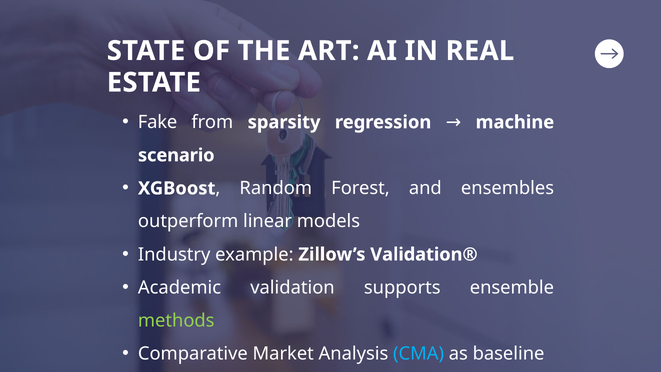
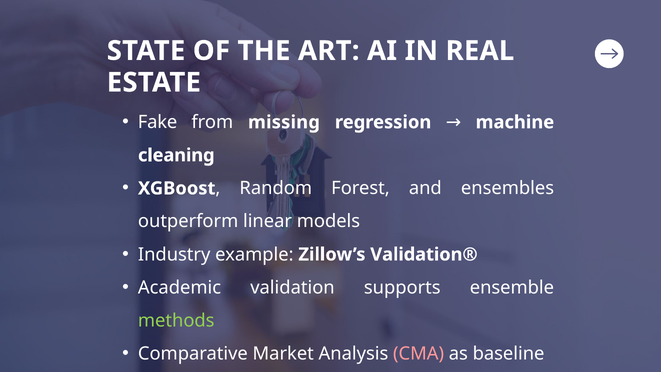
sparsity: sparsity -> missing
scenario: scenario -> cleaning
CMA colour: light blue -> pink
